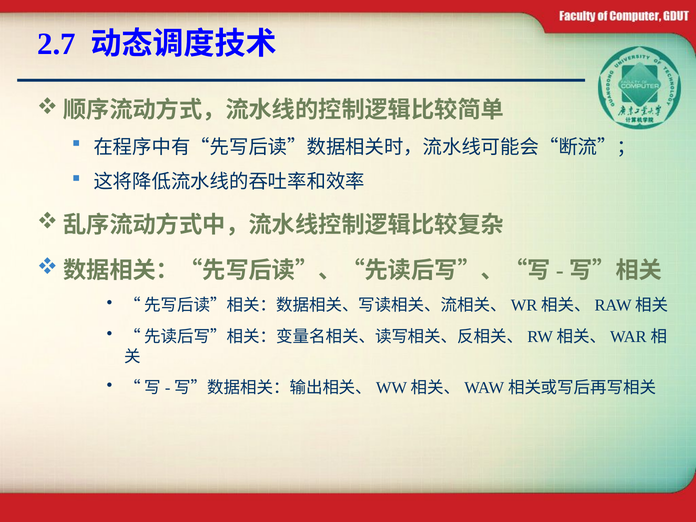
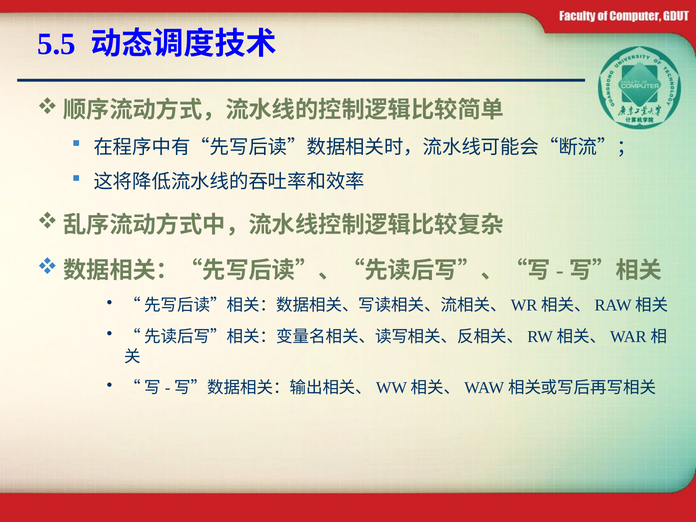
2.7: 2.7 -> 5.5
